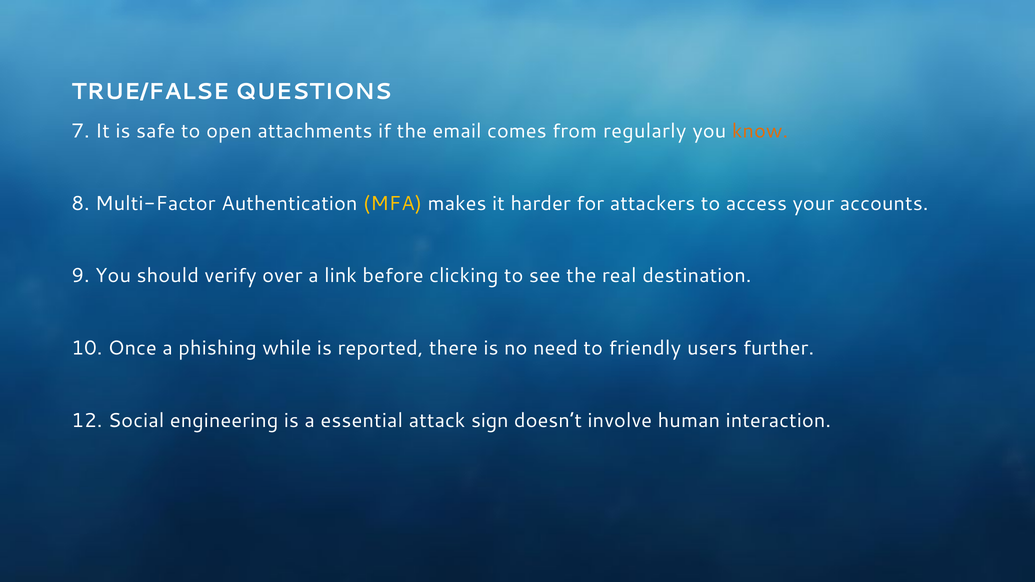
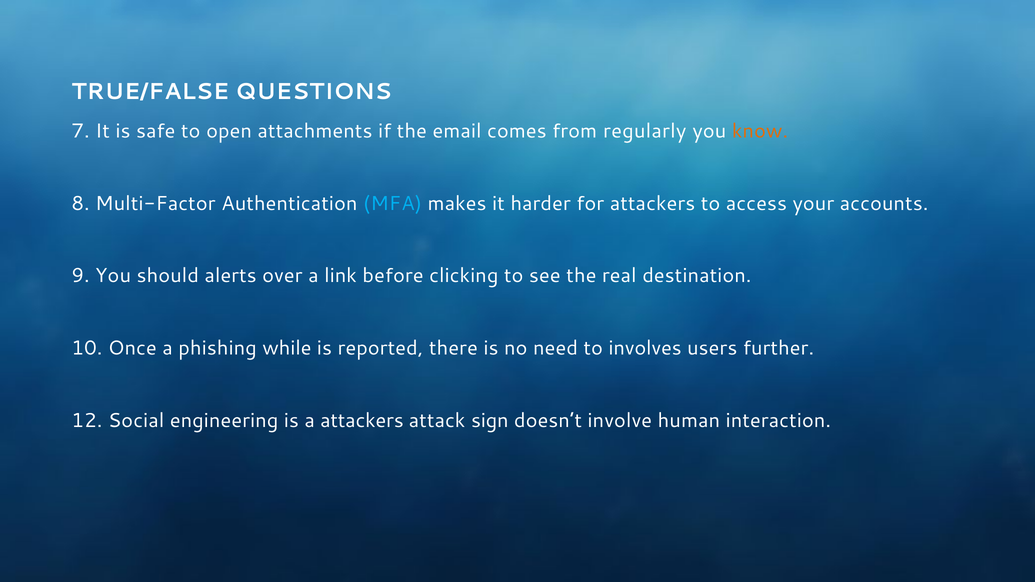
MFA colour: yellow -> light blue
verify: verify -> alerts
friendly: friendly -> involves
a essential: essential -> attackers
